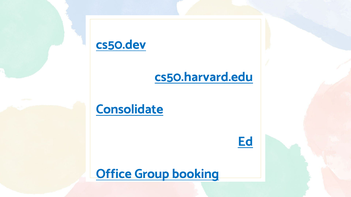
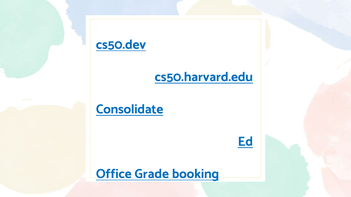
Group: Group -> Grade
